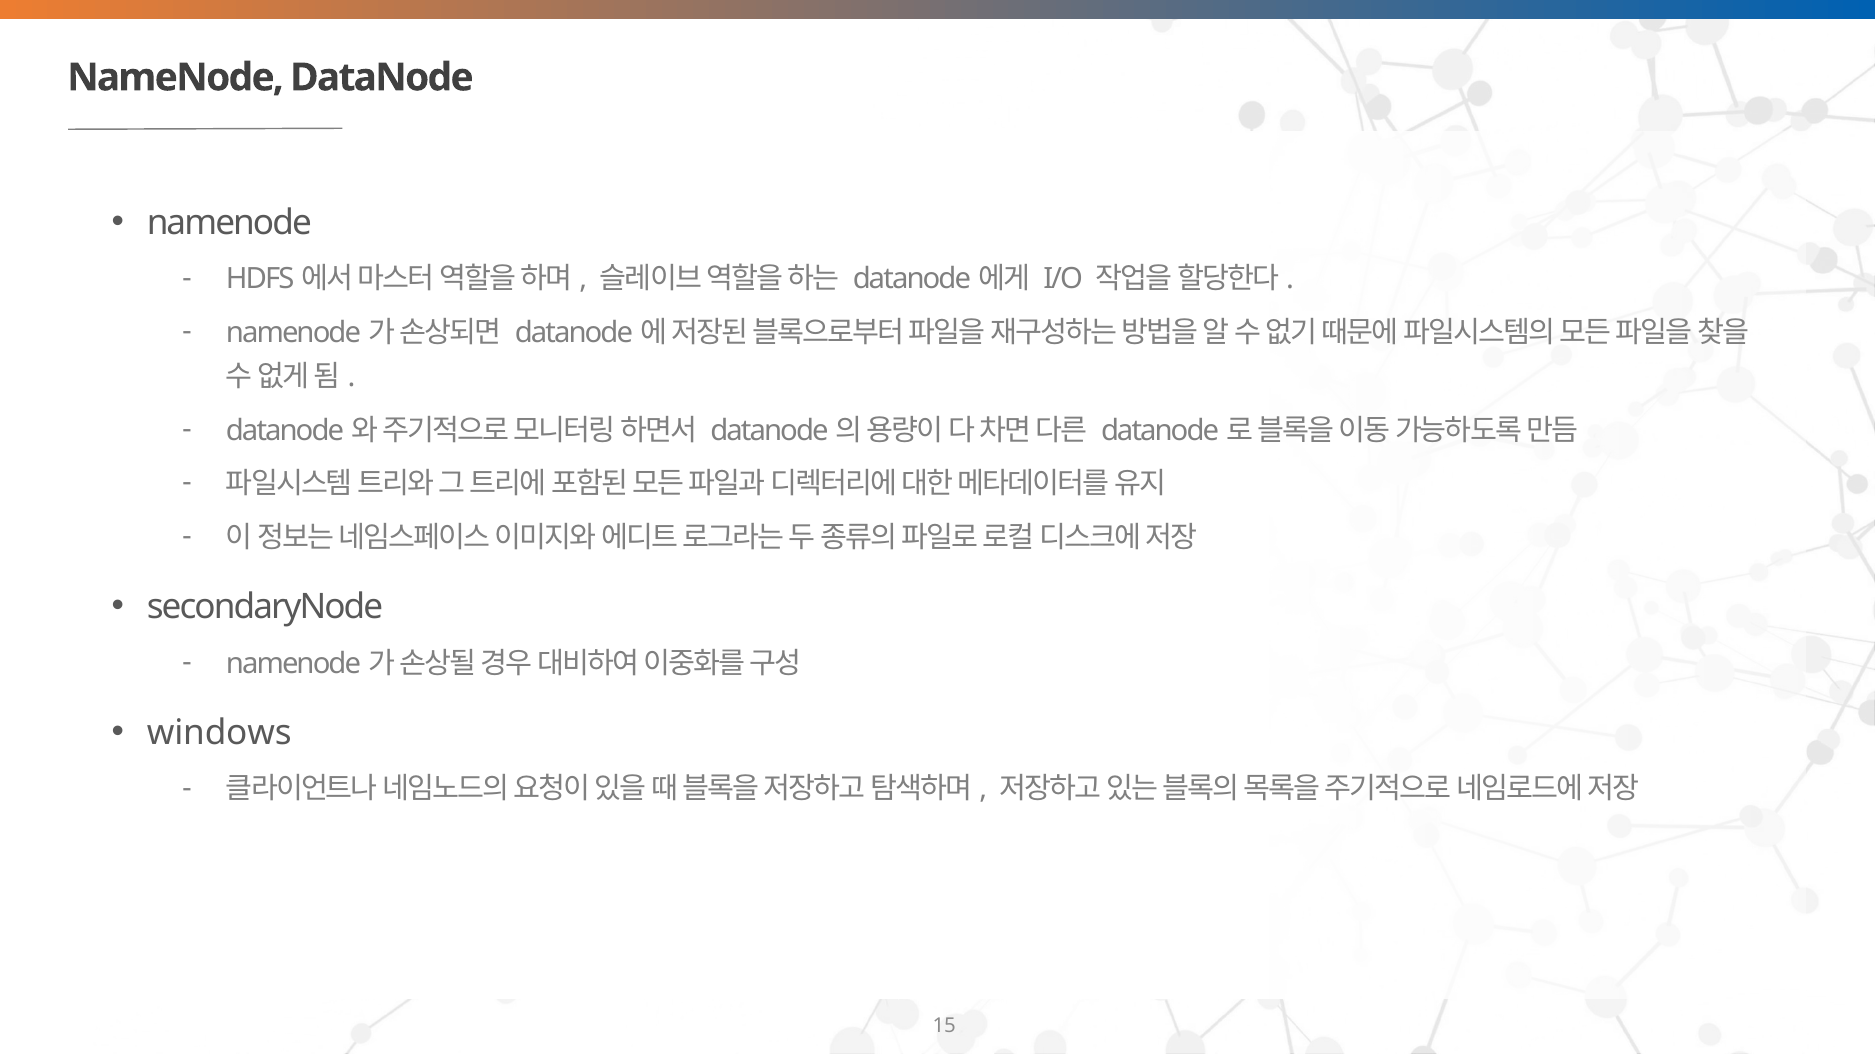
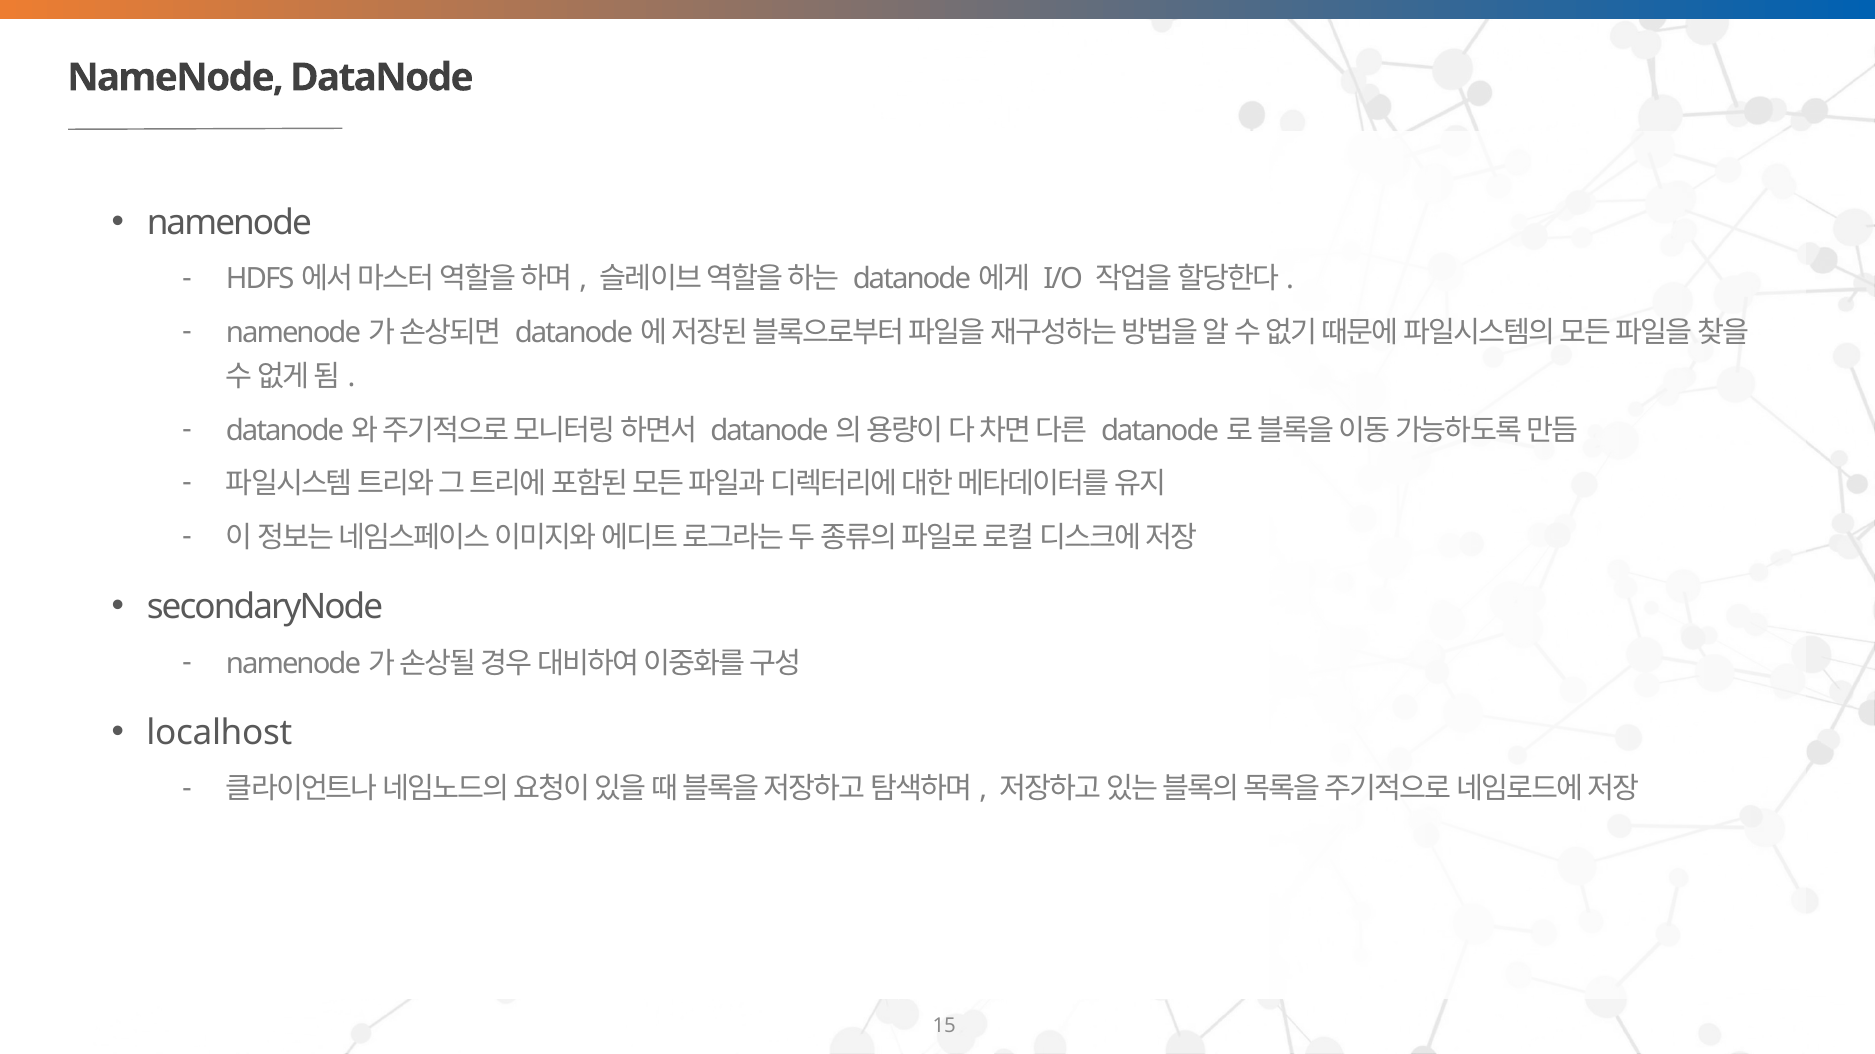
windows: windows -> localhost
